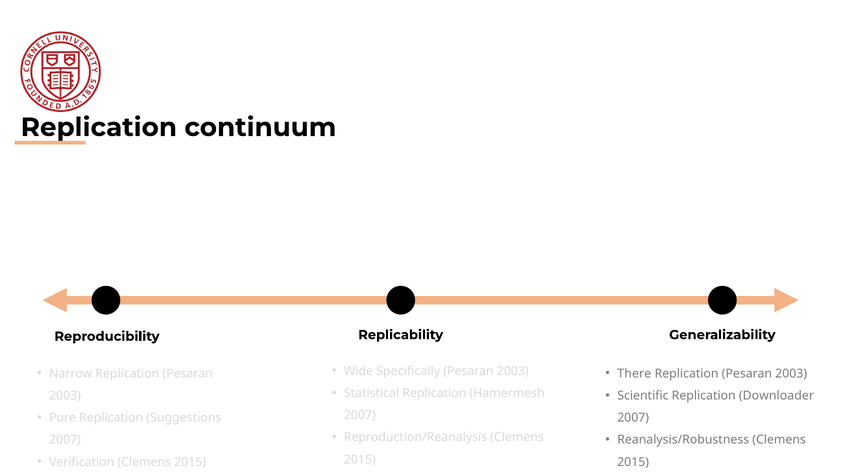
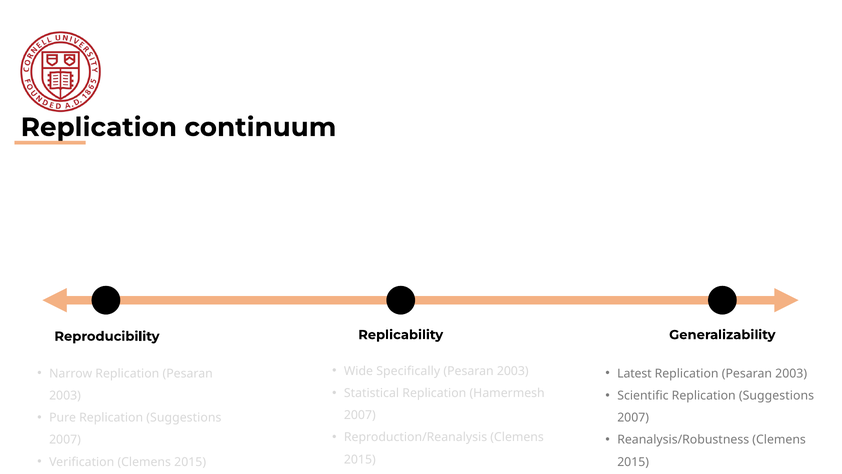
There: There -> Latest
Scientific Replication Downloader: Downloader -> Suggestions
